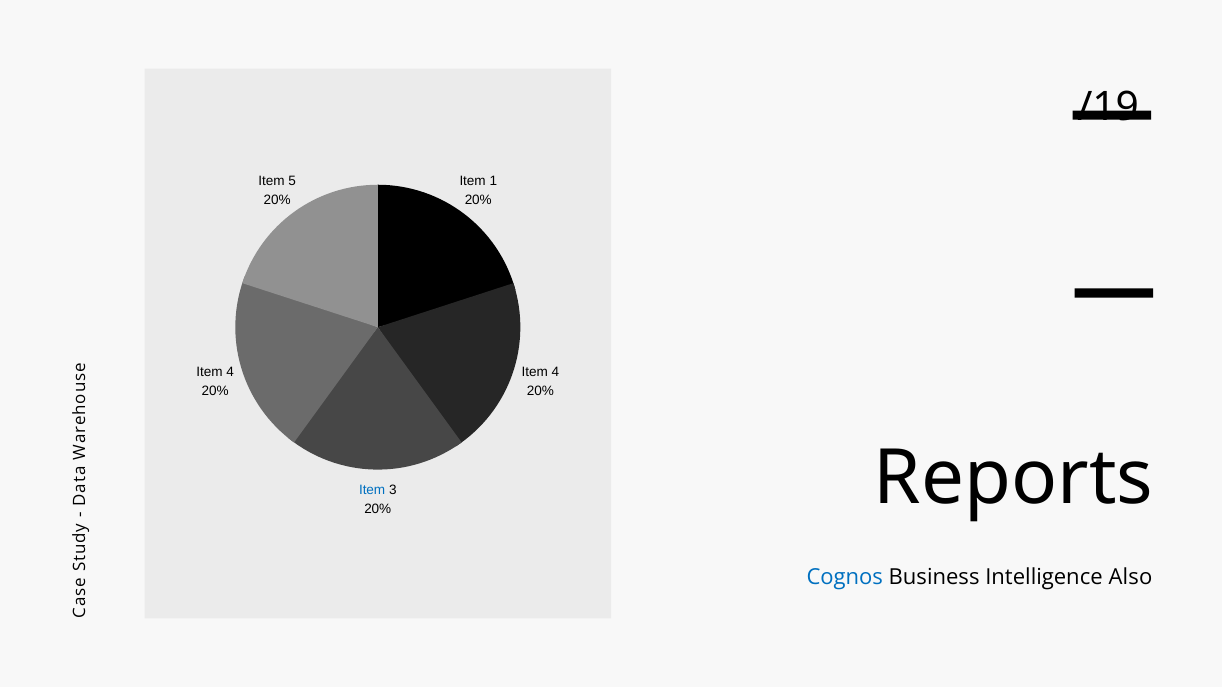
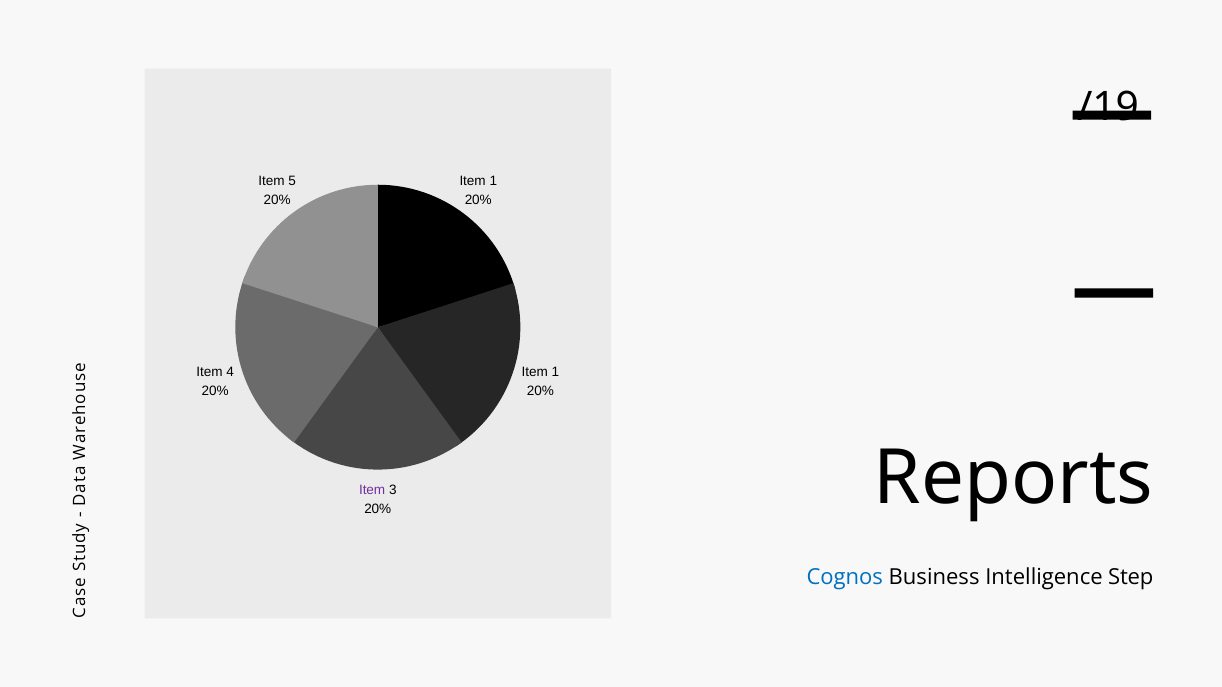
4 at (555, 372): 4 -> 1
Item at (372, 490) colour: blue -> purple
Also: Also -> Step
